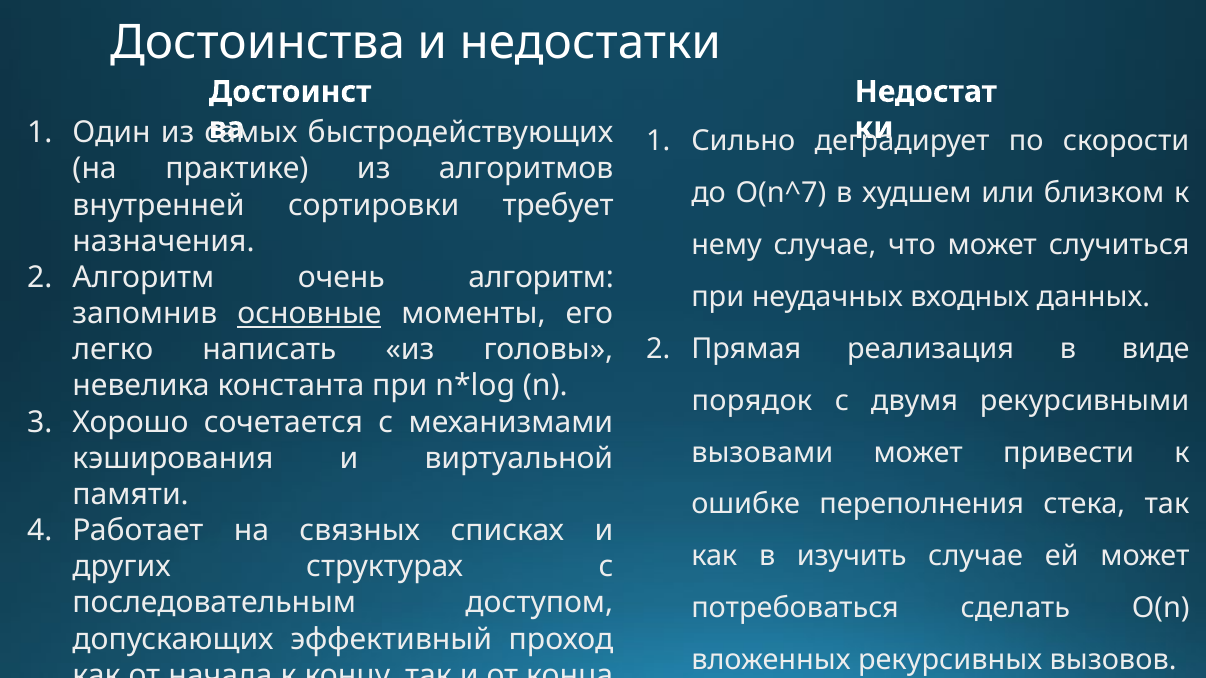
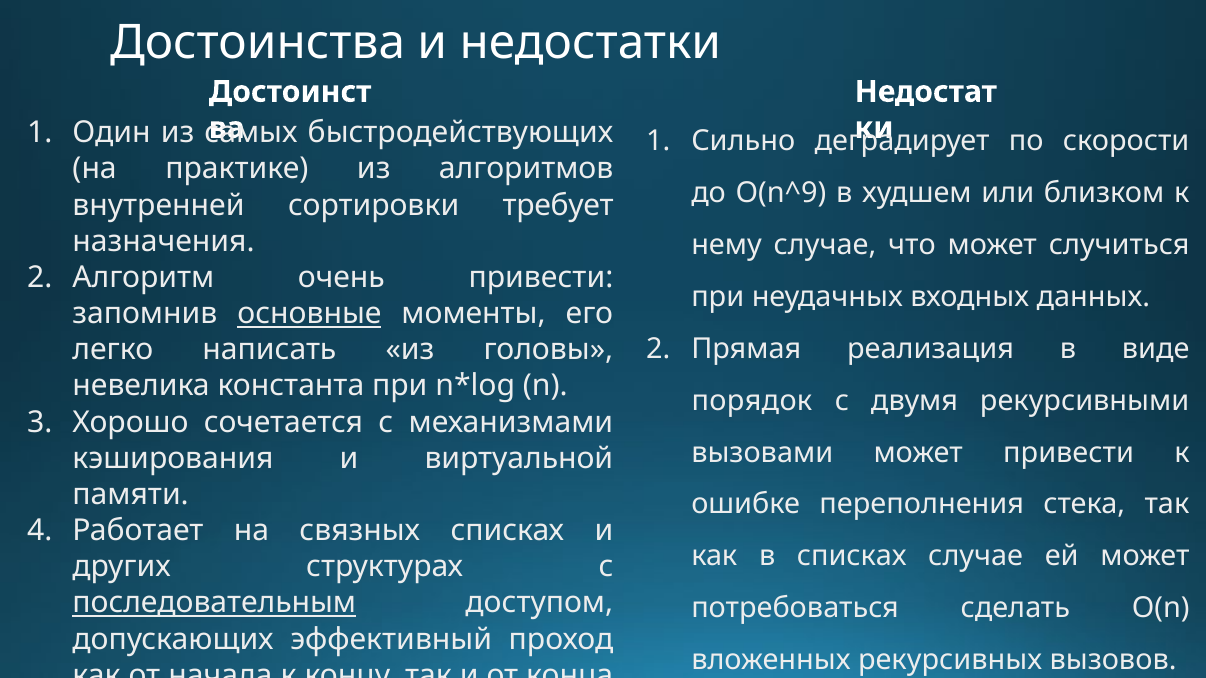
O(n^7: O(n^7 -> O(n^9
очень алгоритм: алгоритм -> привести
в изучить: изучить -> списках
последовательным underline: none -> present
